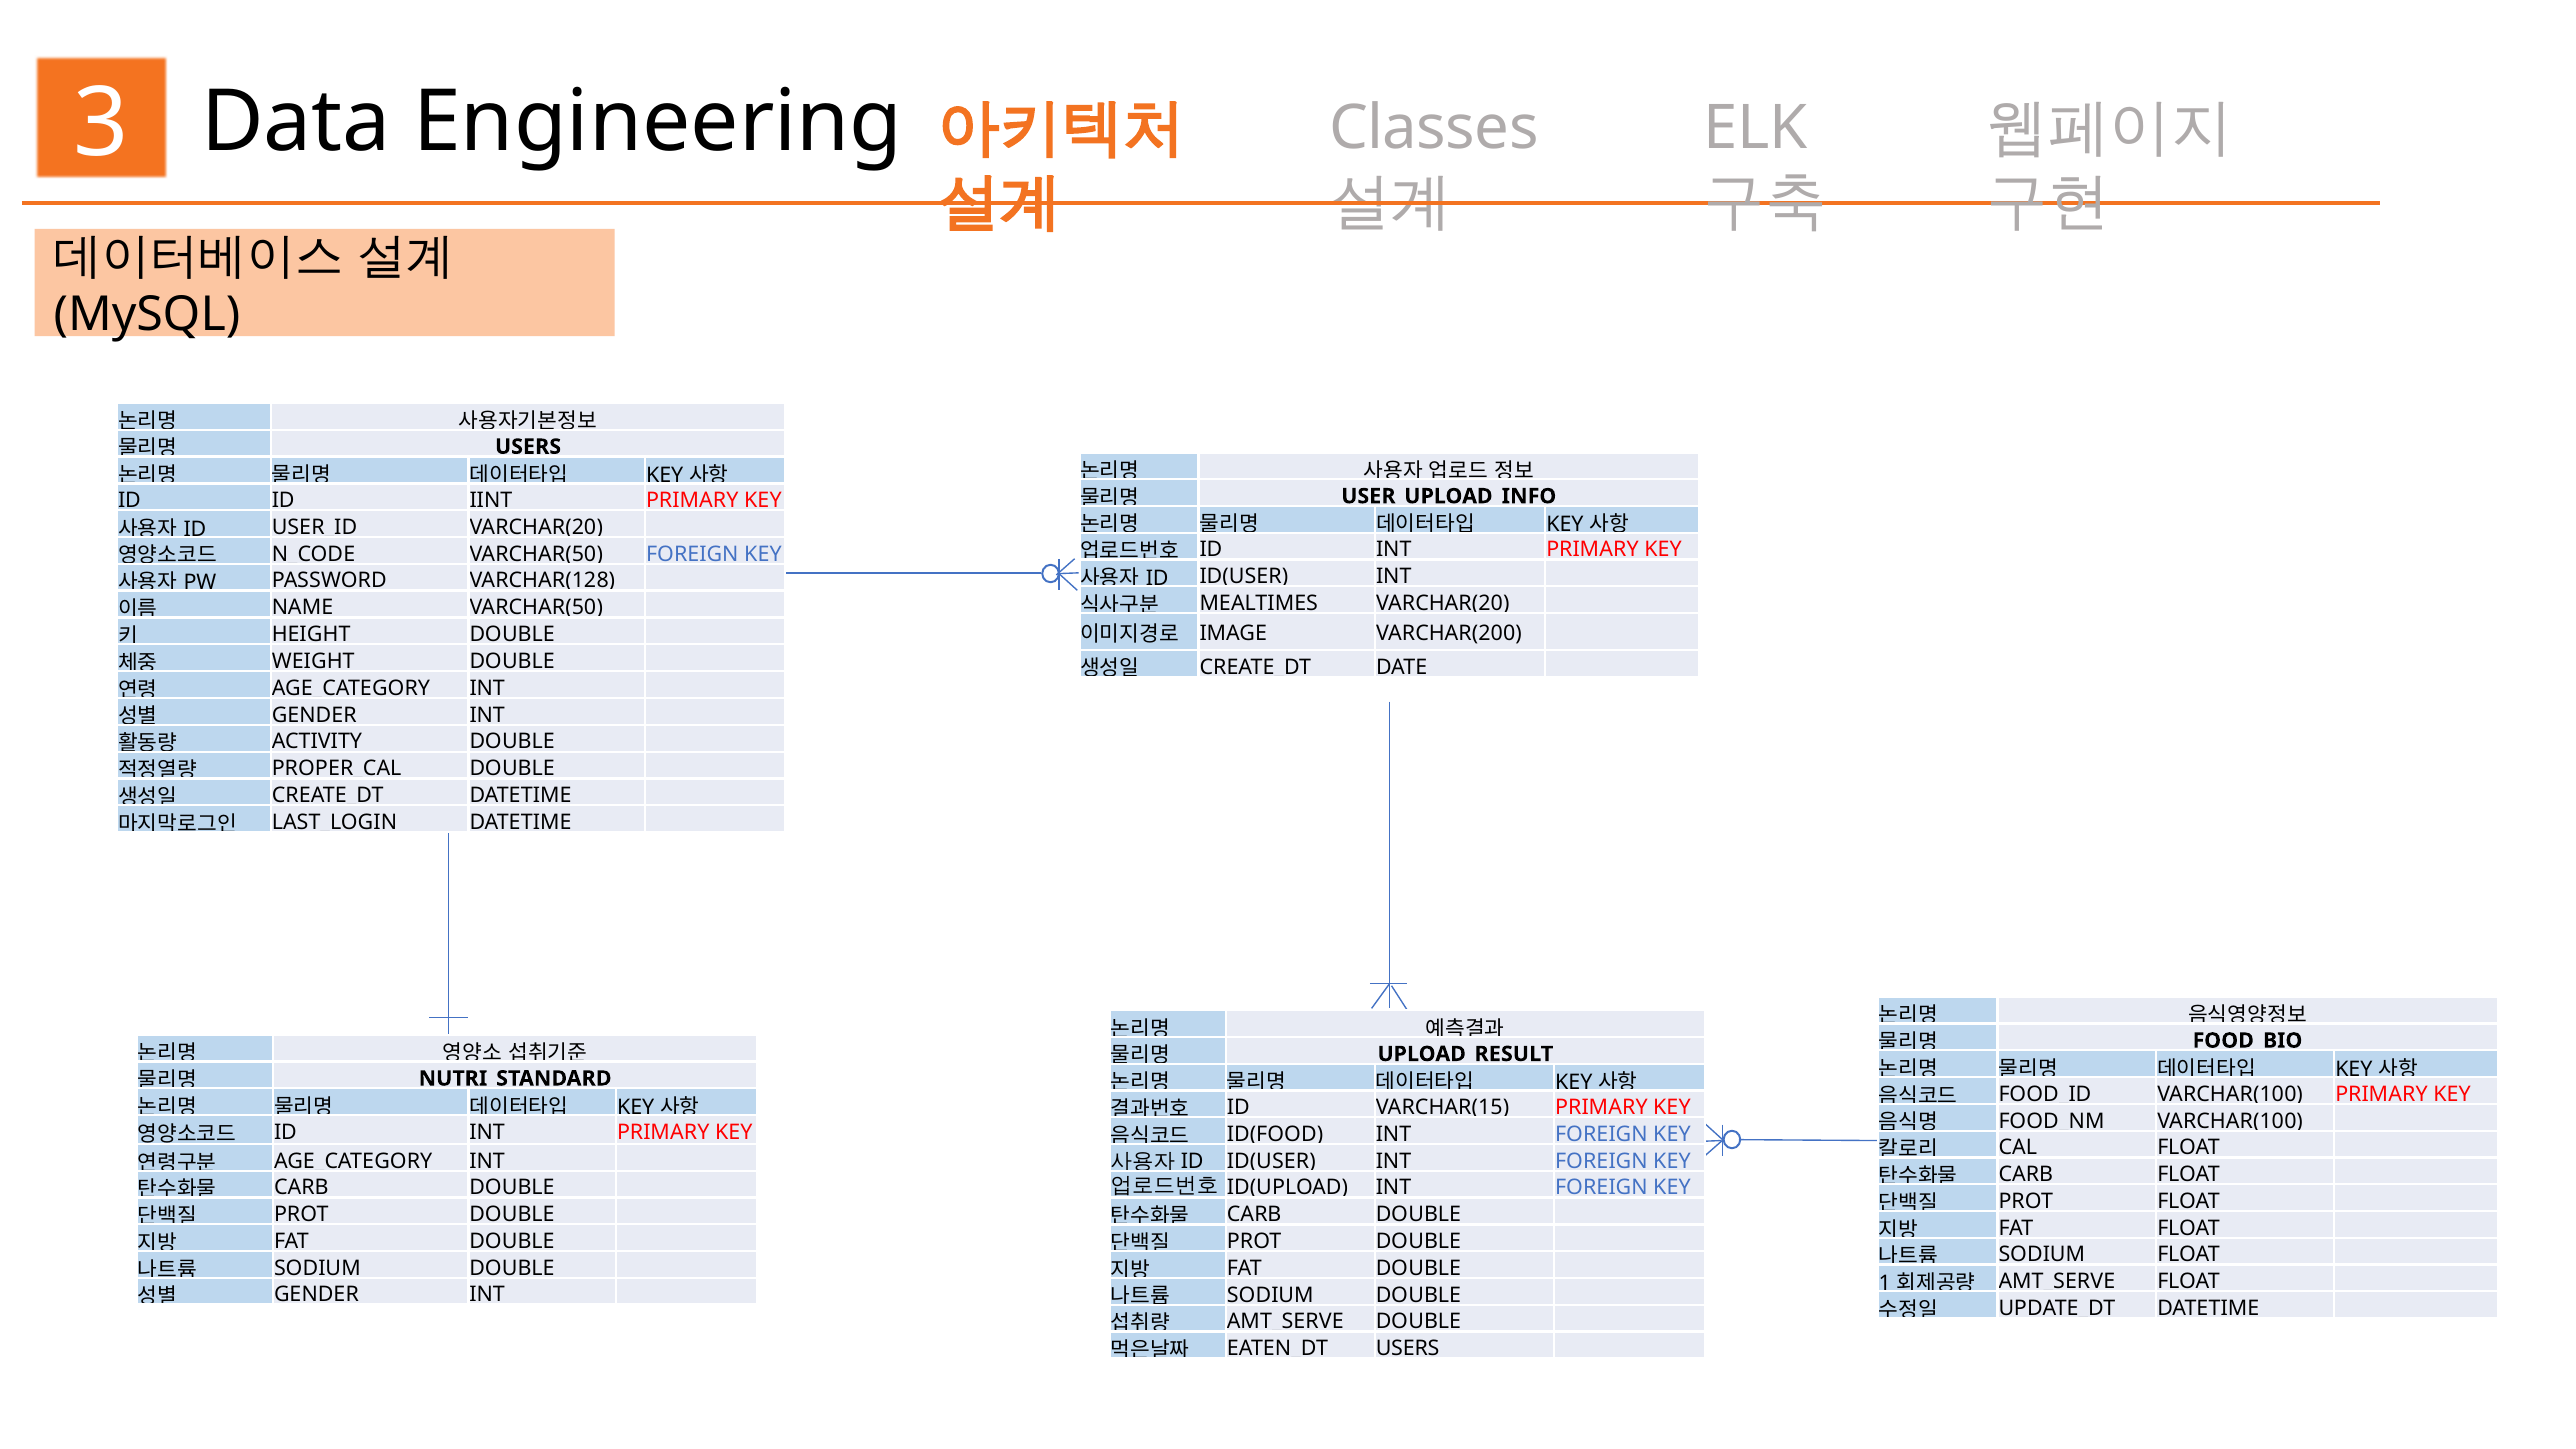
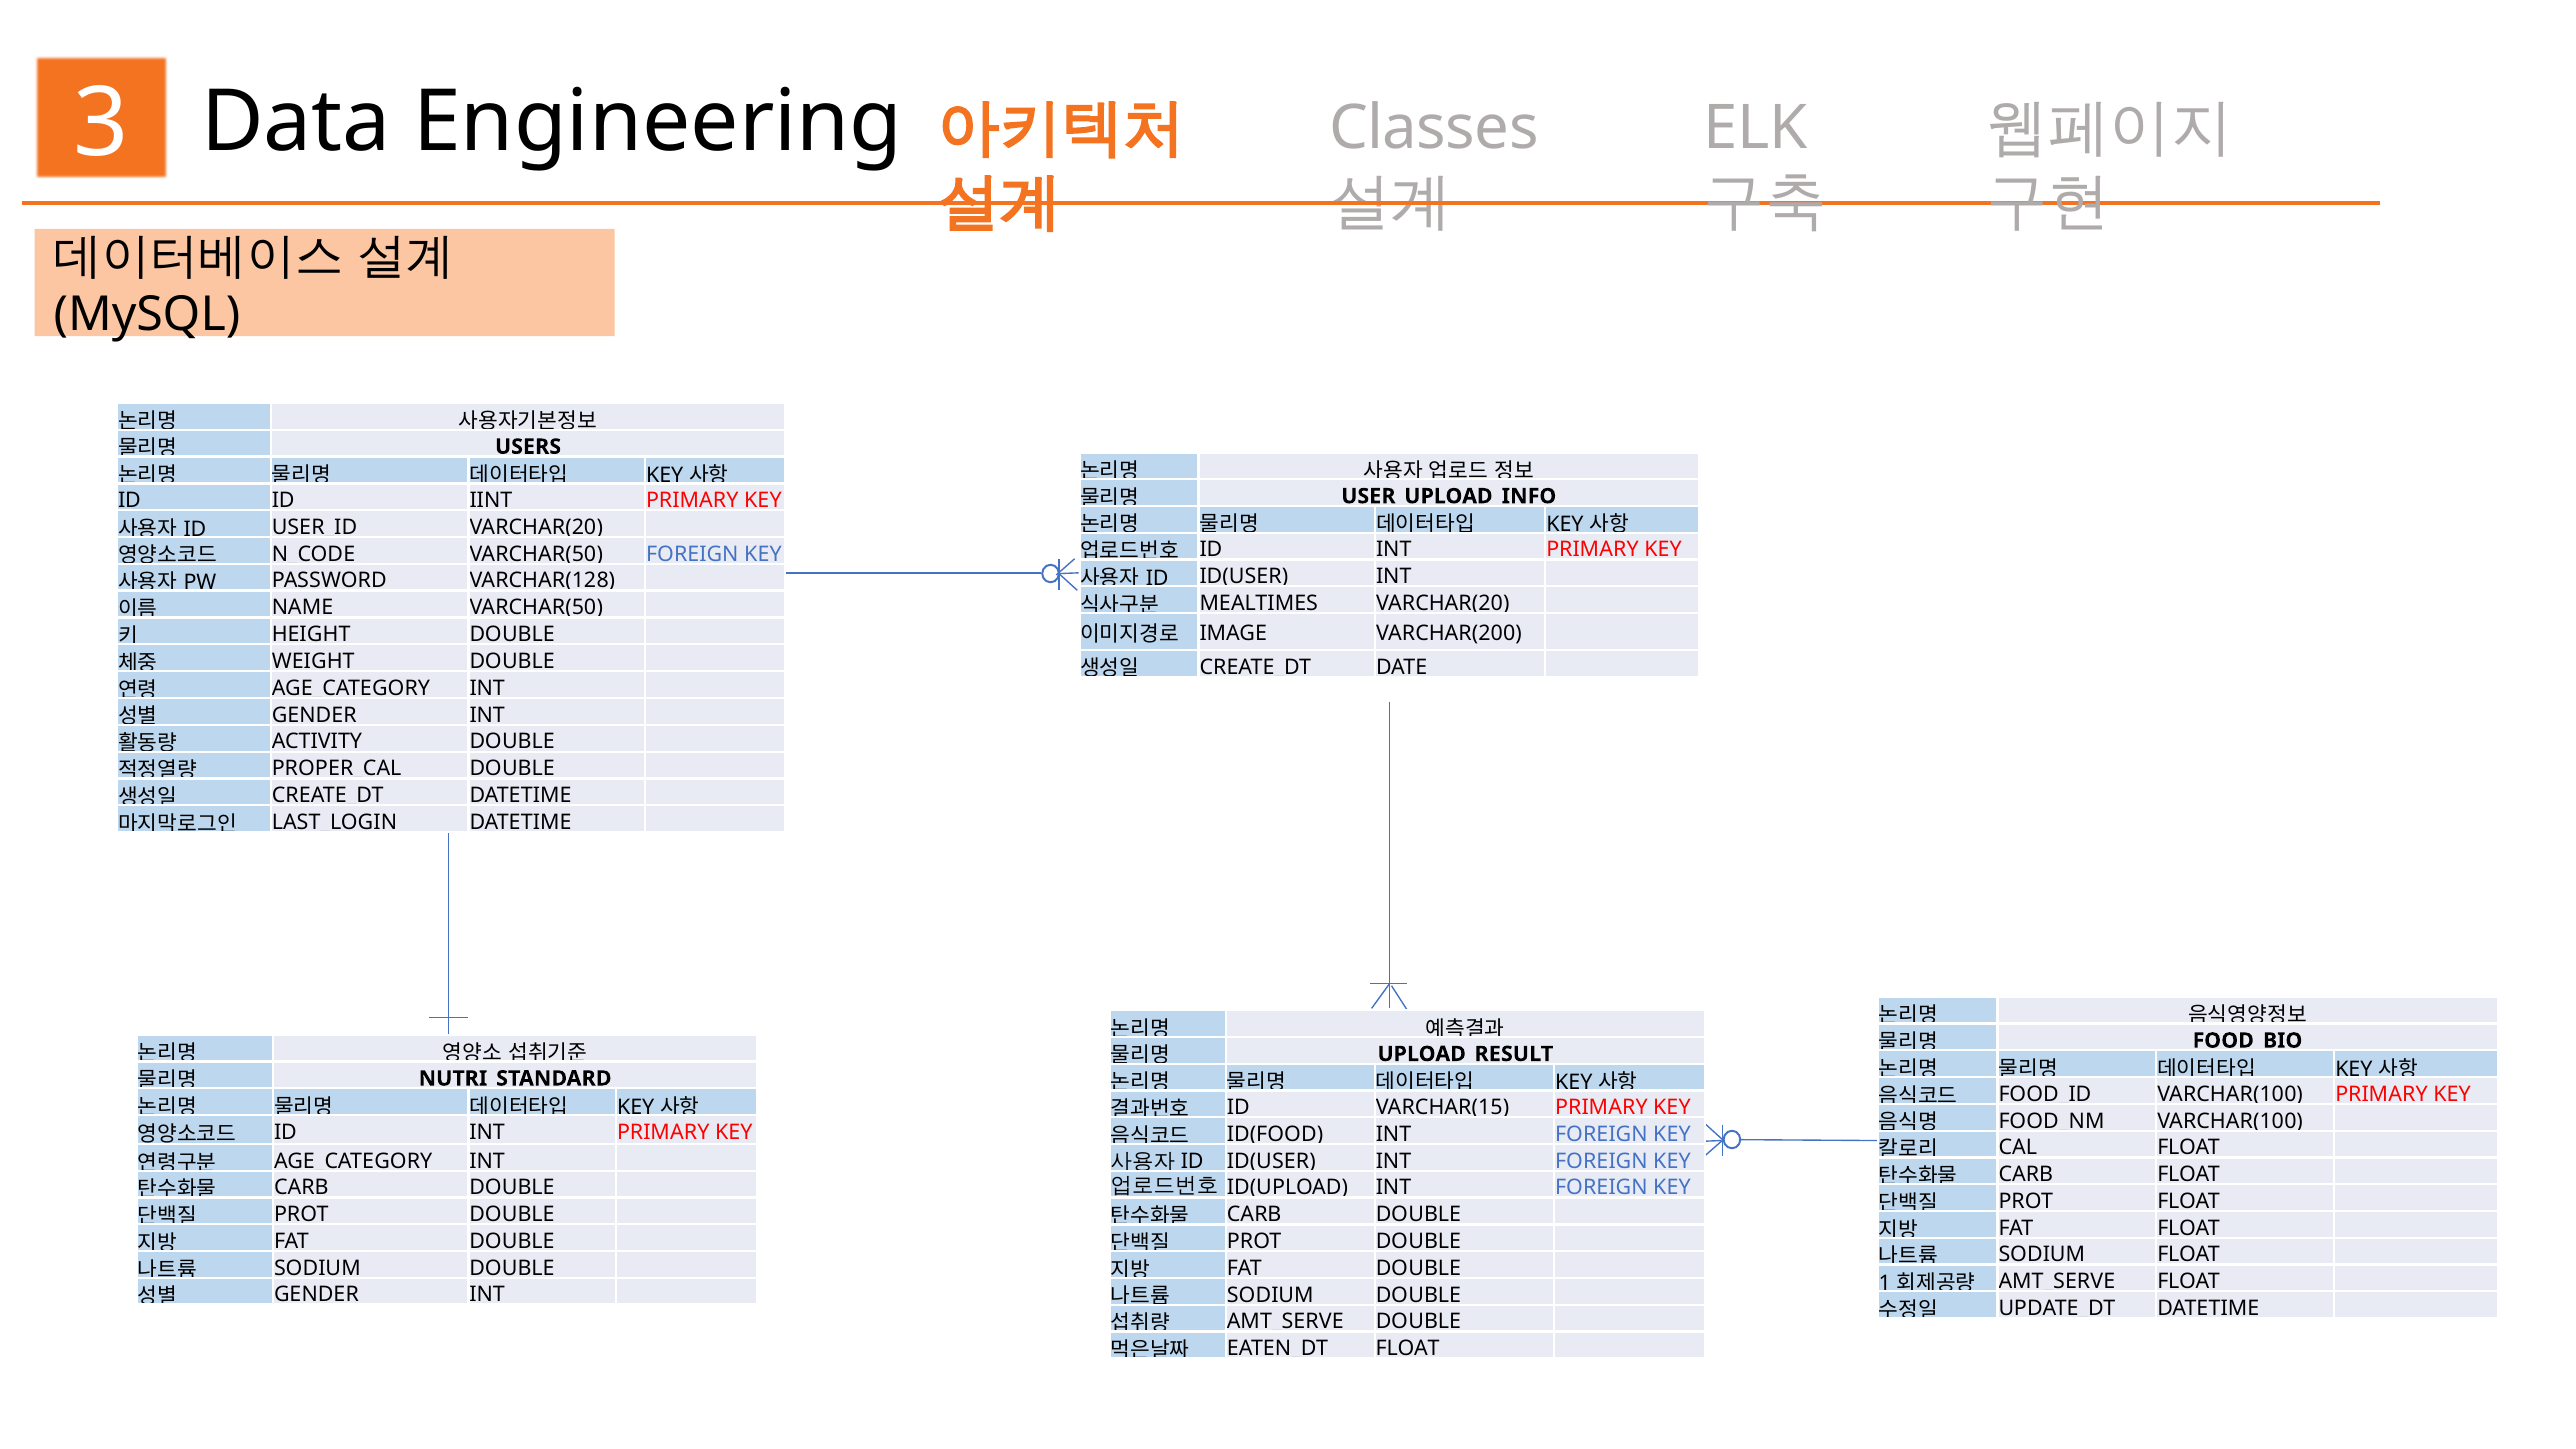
USERS at (1408, 1349): USERS -> FLOAT
